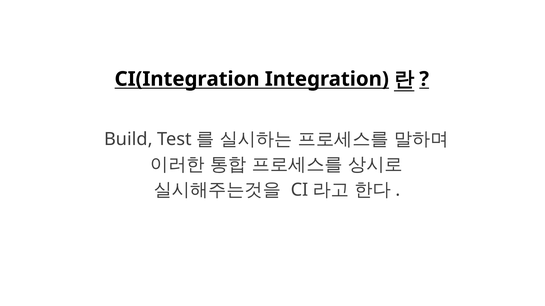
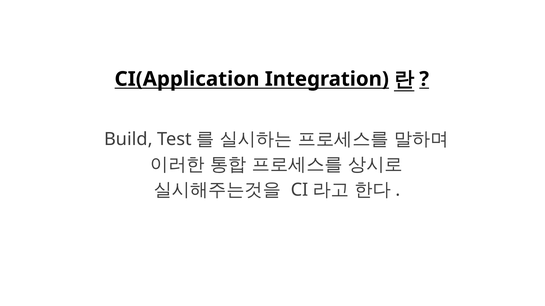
CI(Integration: CI(Integration -> CI(Application
